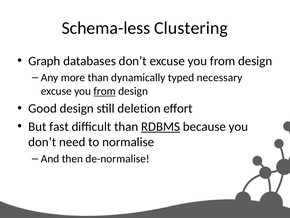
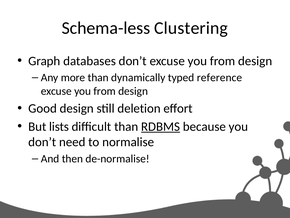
necessary: necessary -> reference
from at (105, 91) underline: present -> none
fast: fast -> lists
